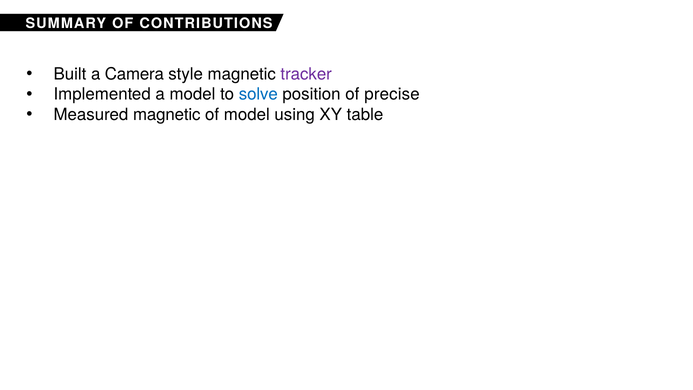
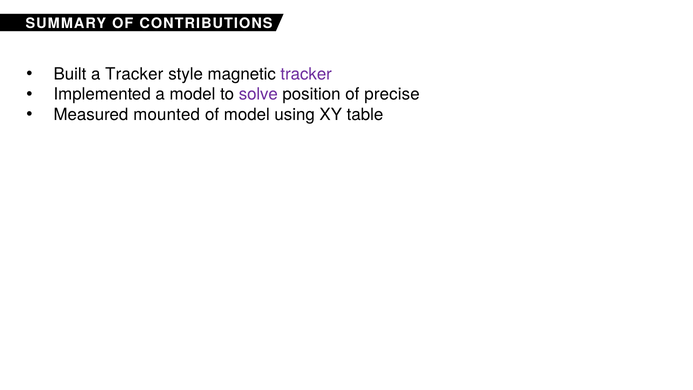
a Camera: Camera -> Tracker
solve colour: blue -> purple
Measured magnetic: magnetic -> mounted
